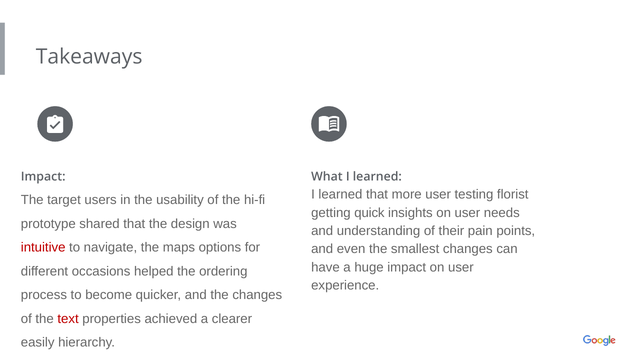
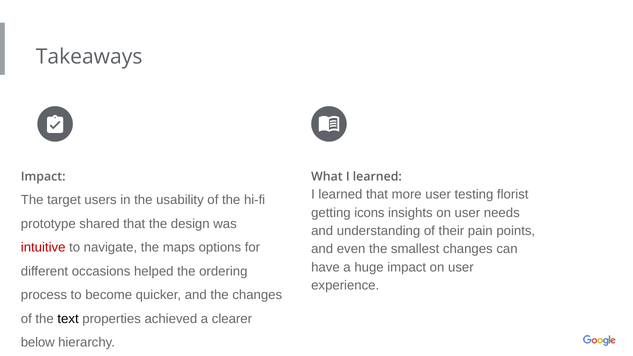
quick: quick -> icons
text colour: red -> black
easily: easily -> below
